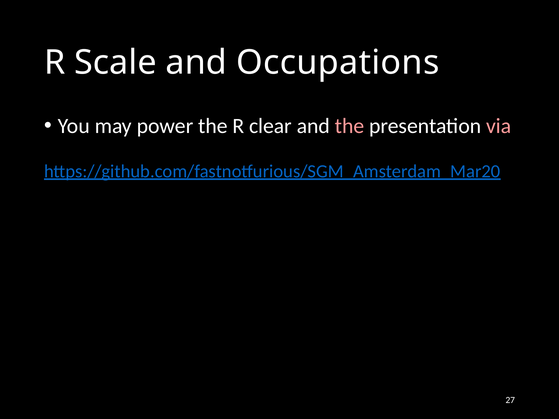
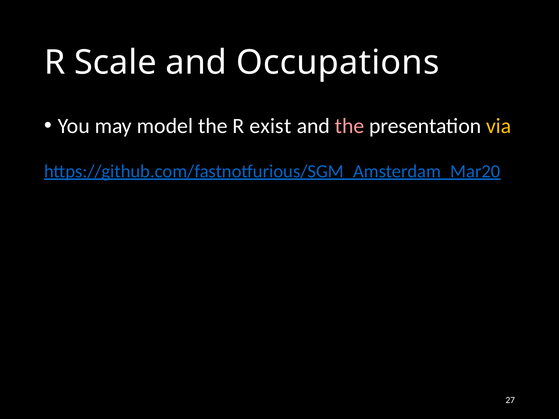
power: power -> model
clear: clear -> exist
via colour: pink -> yellow
